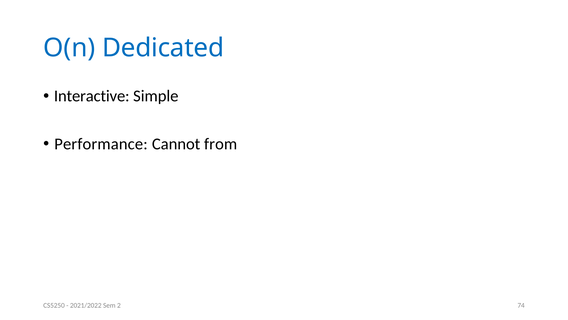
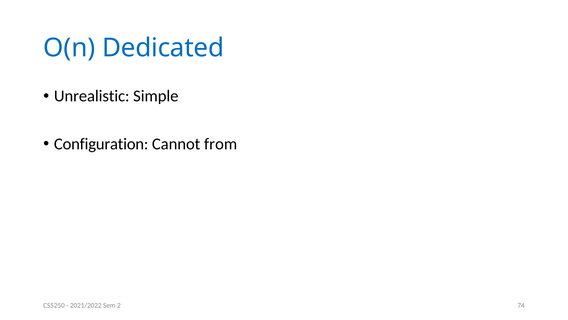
Interactive: Interactive -> Unrealistic
Performance: Performance -> Configuration
